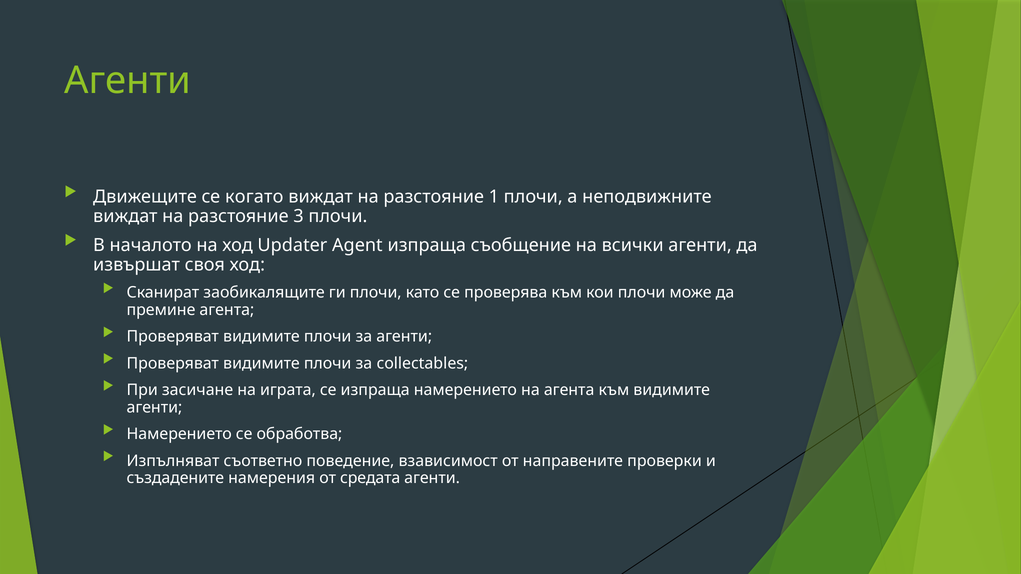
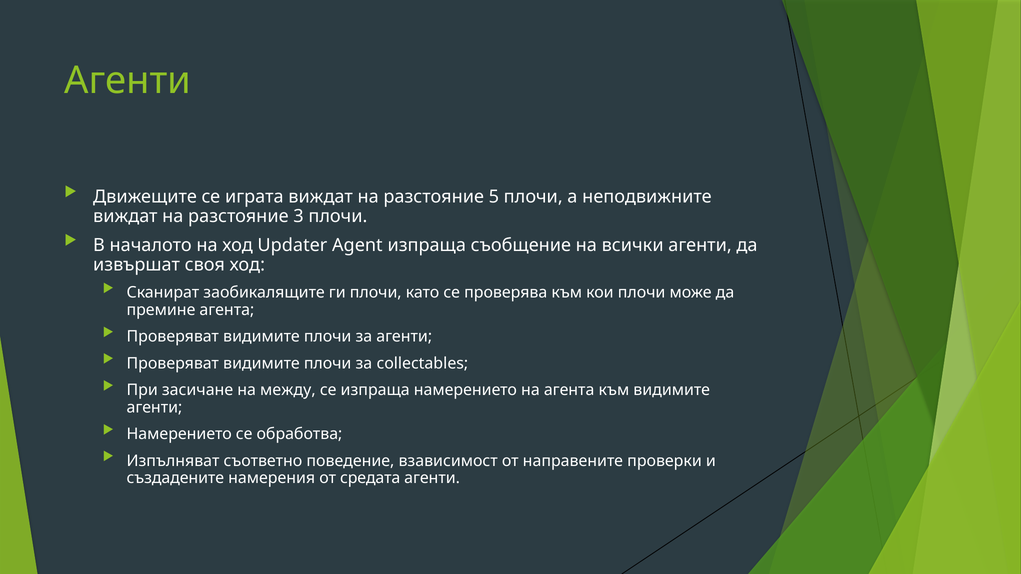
когато: когато -> играта
1: 1 -> 5
играта: играта -> между
